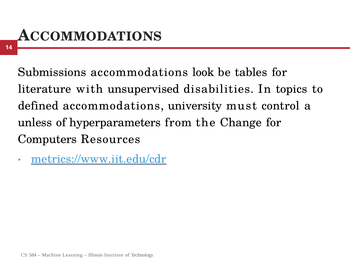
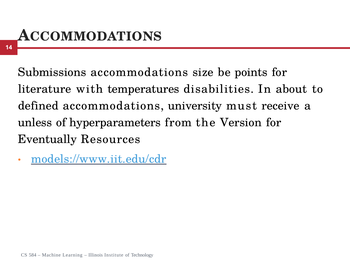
look: look -> size
tables: tables -> points
unsupervised: unsupervised -> temperatures
topics: topics -> about
control: control -> receive
Change: Change -> Version
Computers: Computers -> Eventually
metrics://www.iit.edu/cdr: metrics://www.iit.edu/cdr -> models://www.iit.edu/cdr
